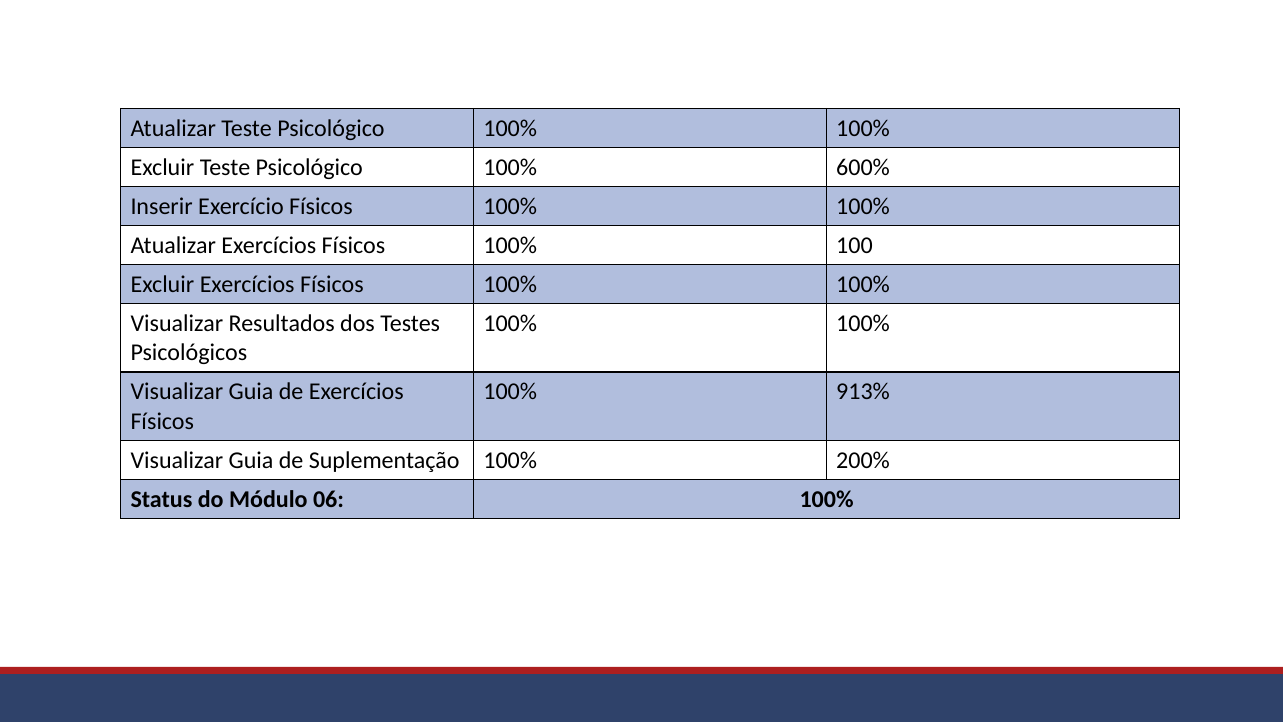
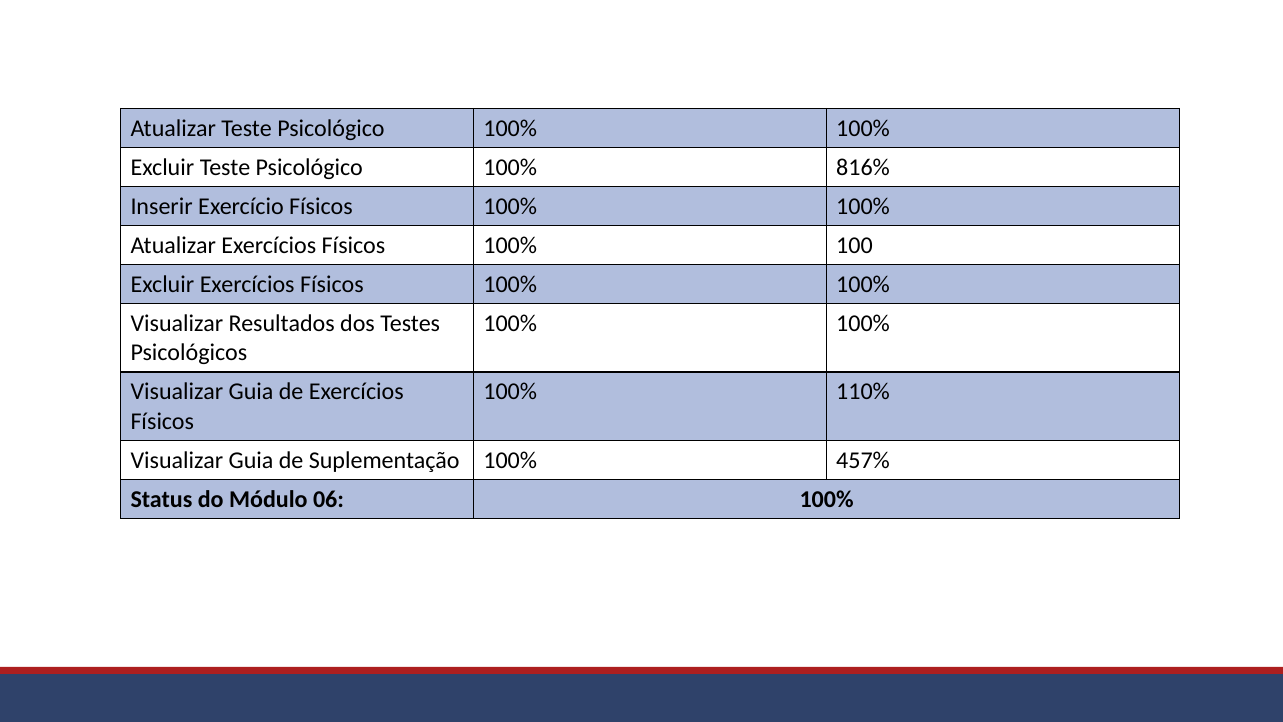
600%: 600% -> 816%
913%: 913% -> 110%
200%: 200% -> 457%
